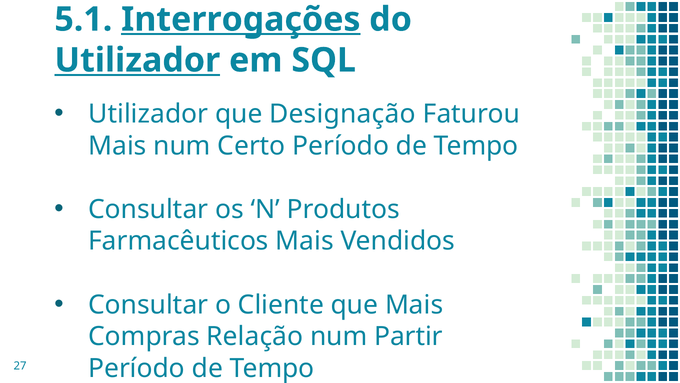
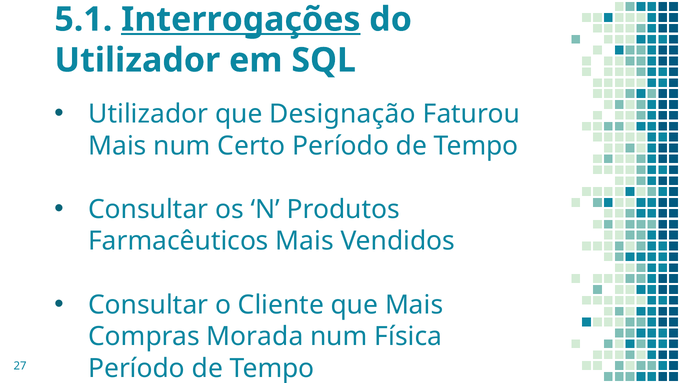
Utilizador at (137, 60) underline: present -> none
Relação: Relação -> Morada
Partir: Partir -> Física
